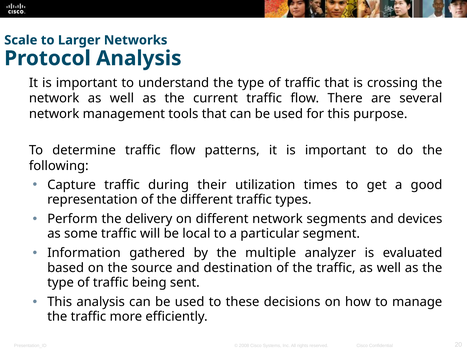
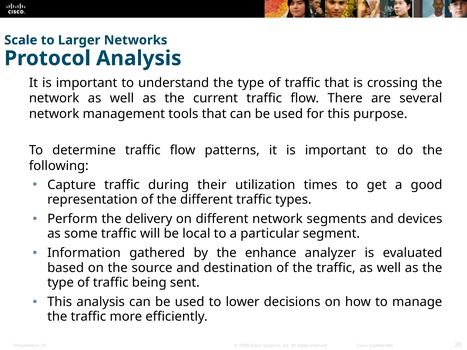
multiple: multiple -> enhance
these: these -> lower
